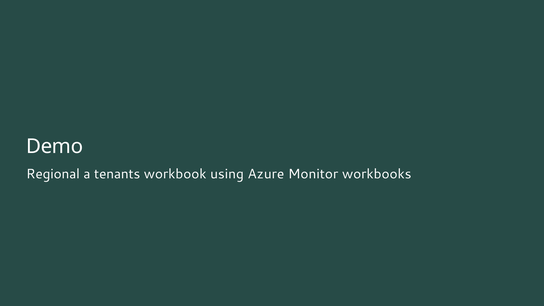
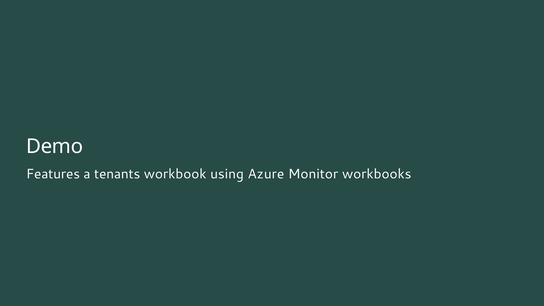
Regional: Regional -> Features
